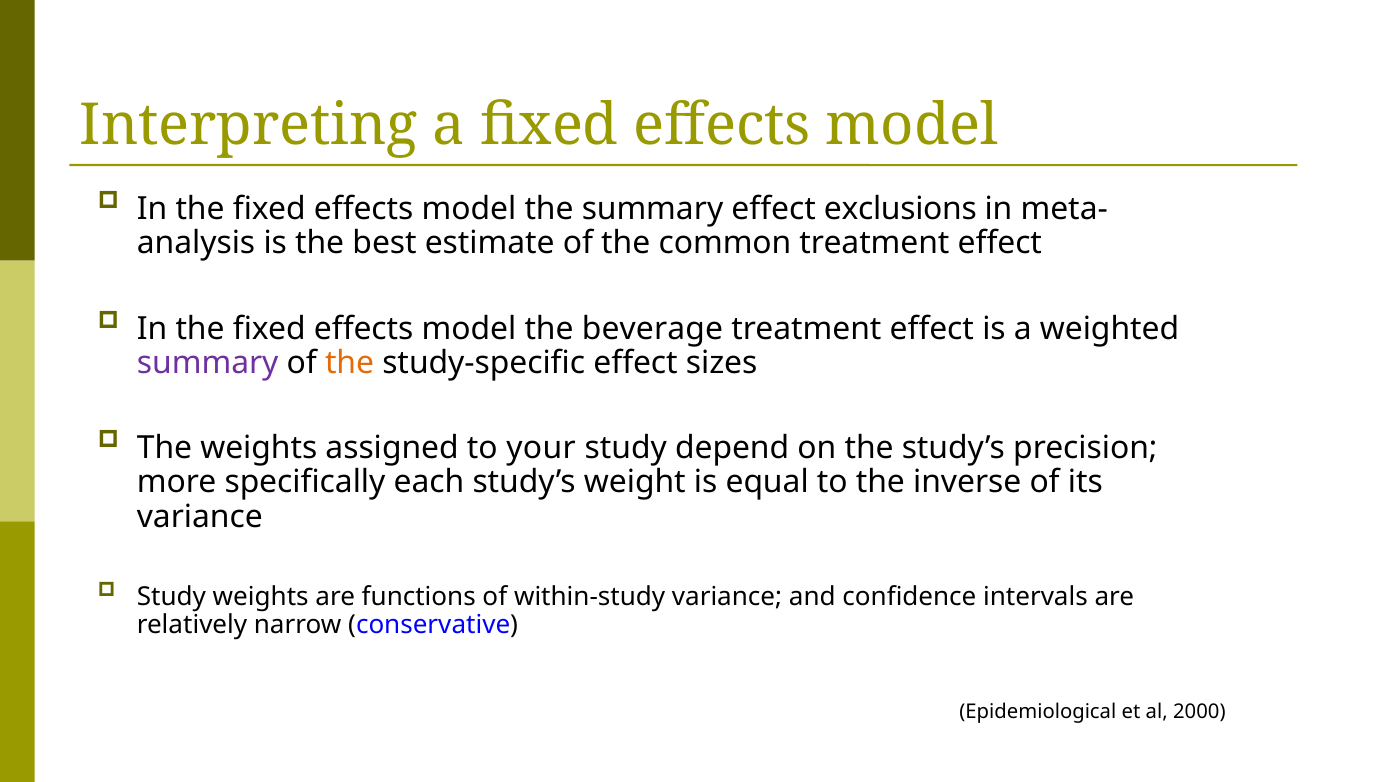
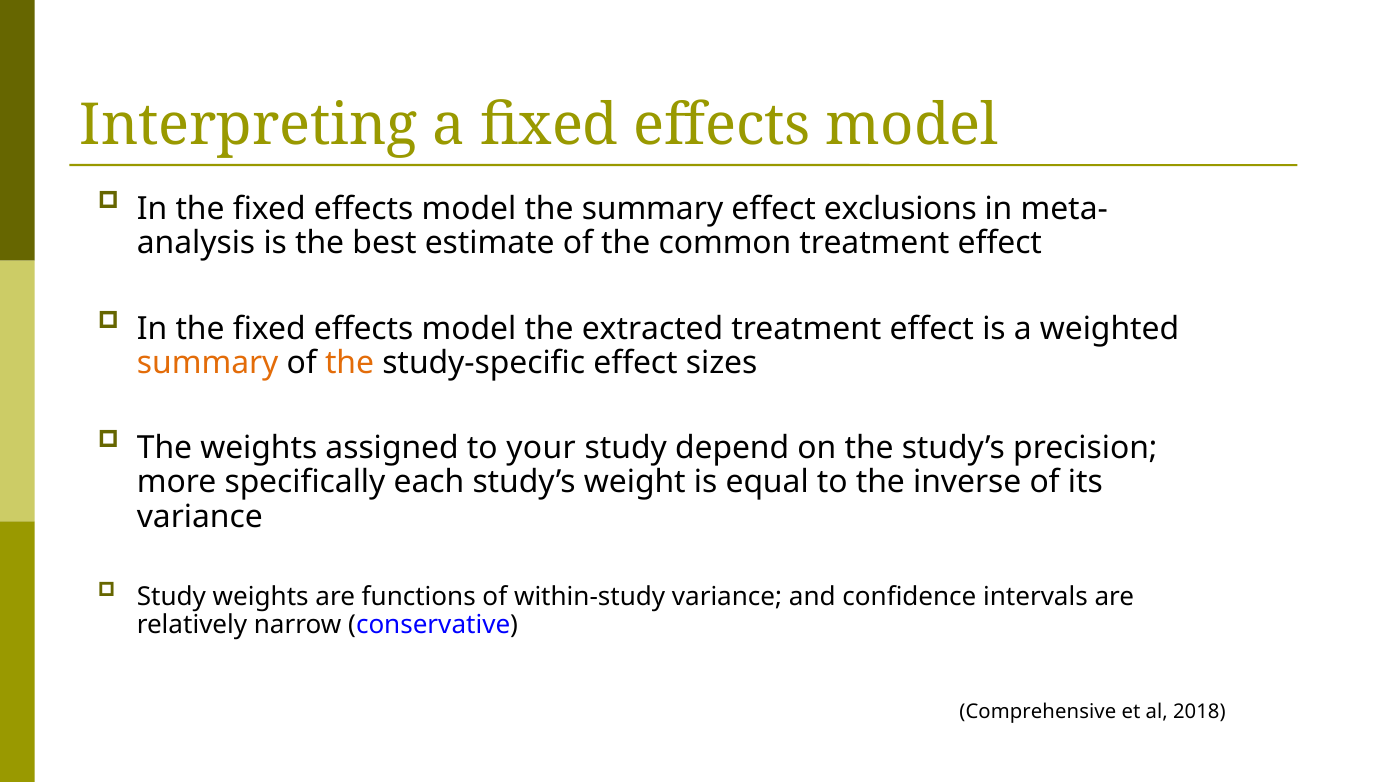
beverage: beverage -> extracted
summary at (208, 363) colour: purple -> orange
Epidemiological: Epidemiological -> Comprehensive
2000: 2000 -> 2018
